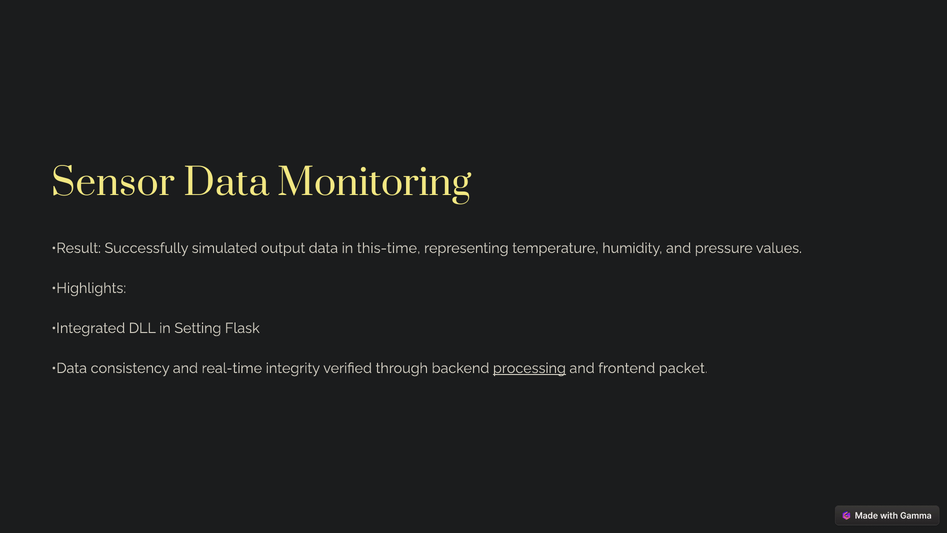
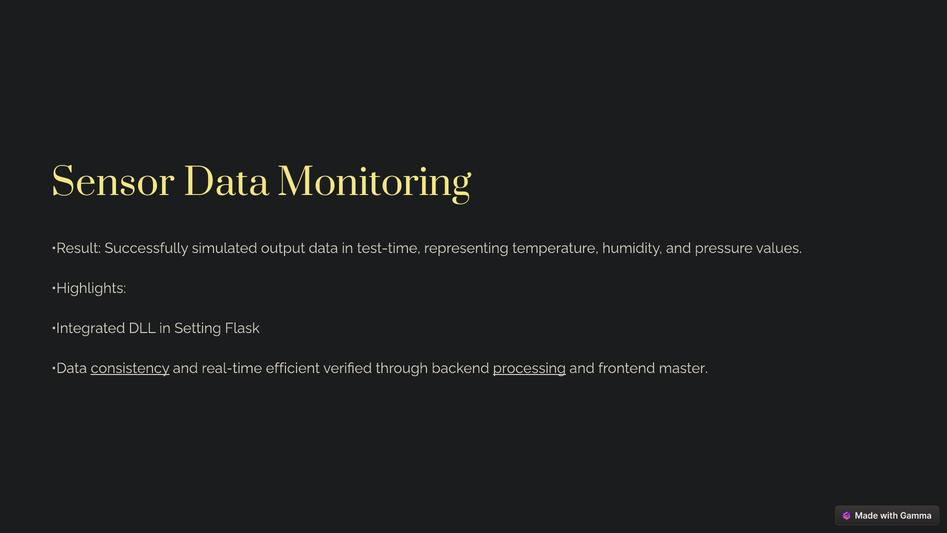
this-time: this-time -> test-time
consistency underline: none -> present
integrity: integrity -> efficient
packet: packet -> master
